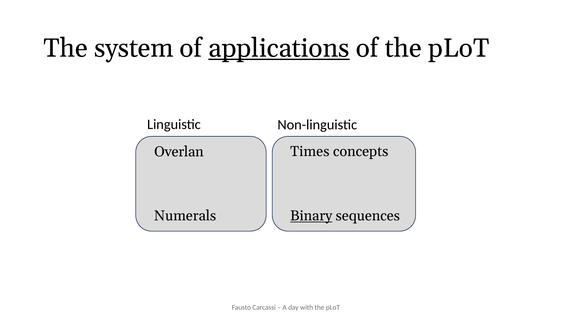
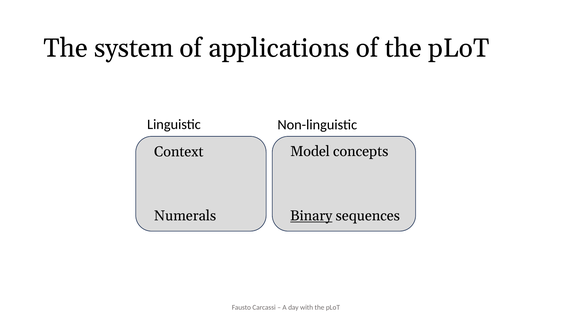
applications underline: present -> none
Overlan: Overlan -> Context
Times: Times -> Model
